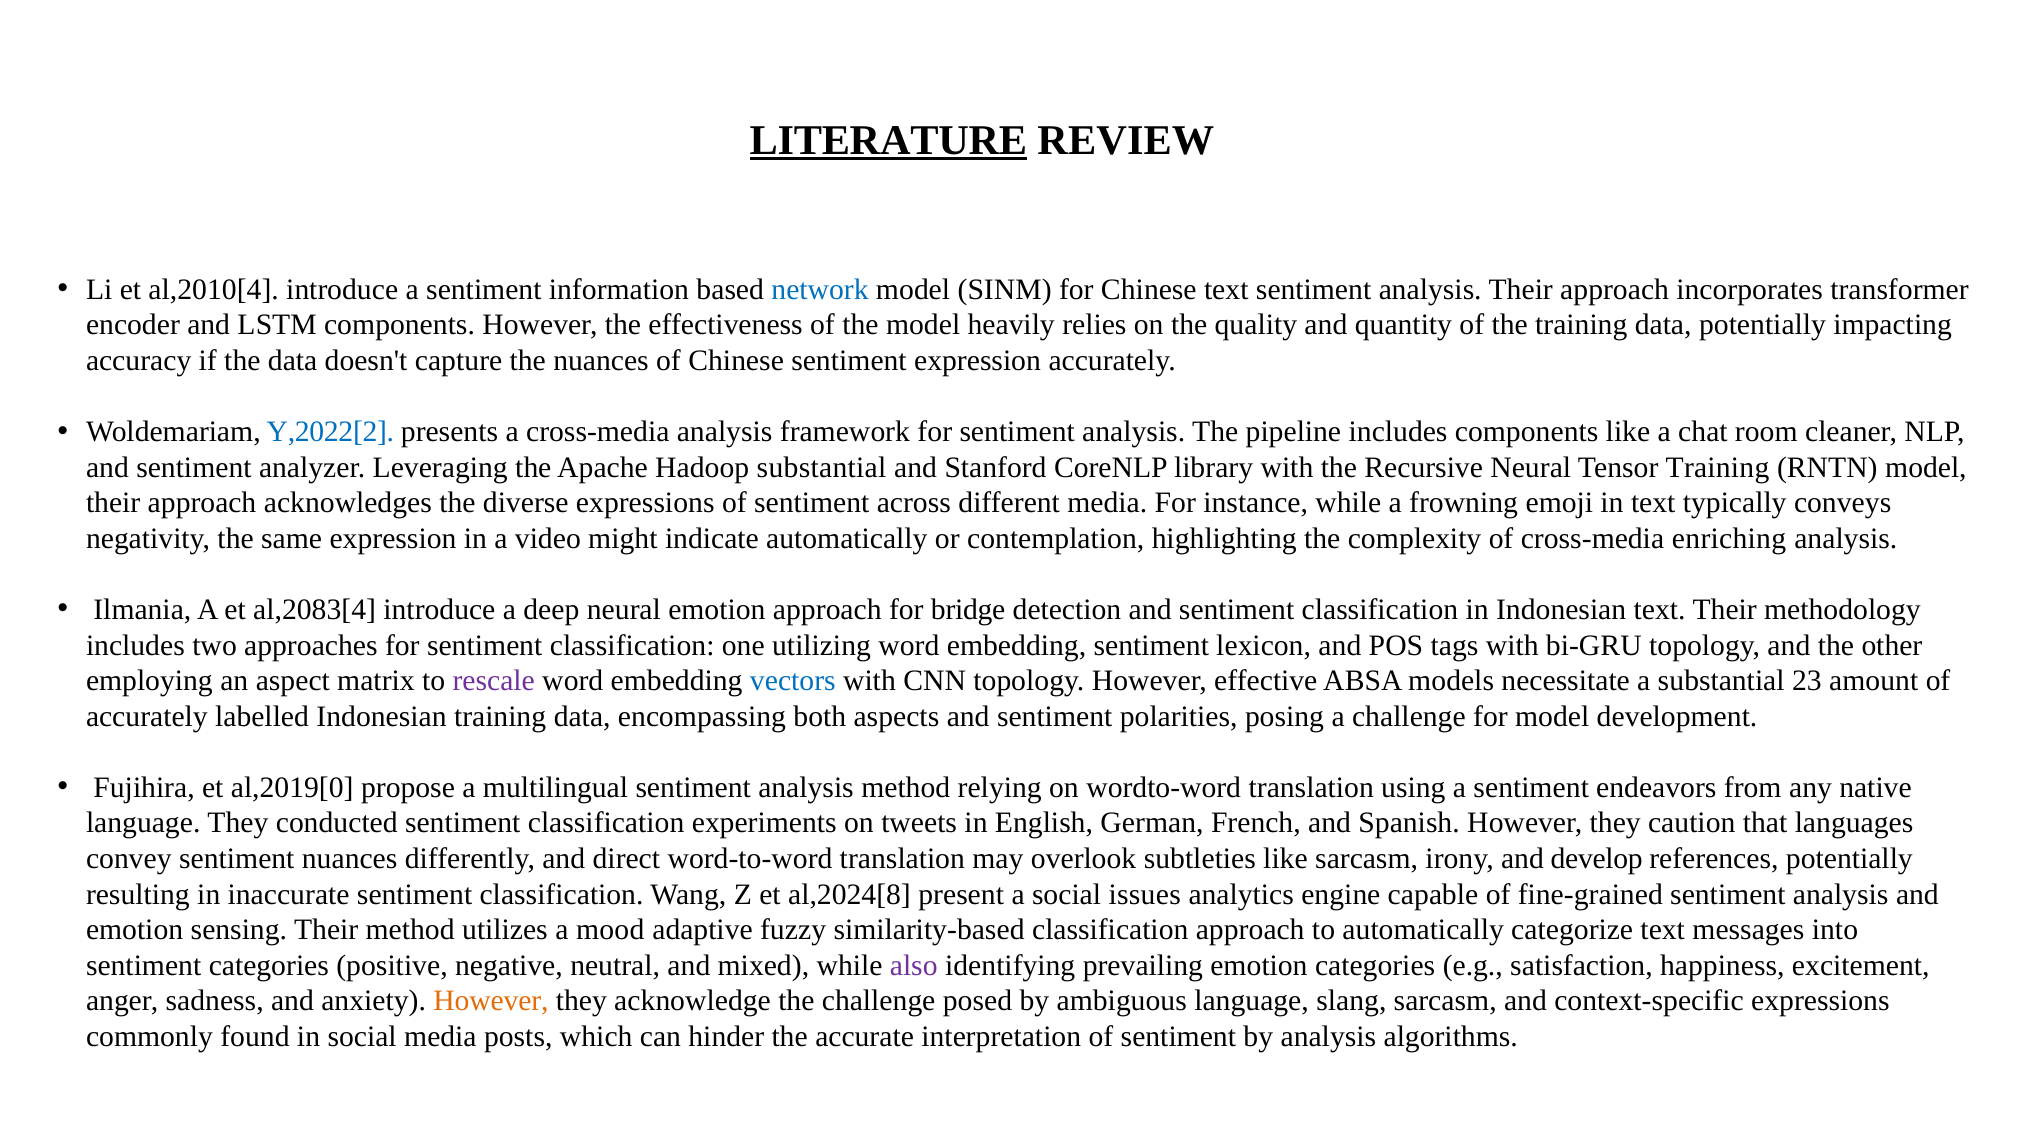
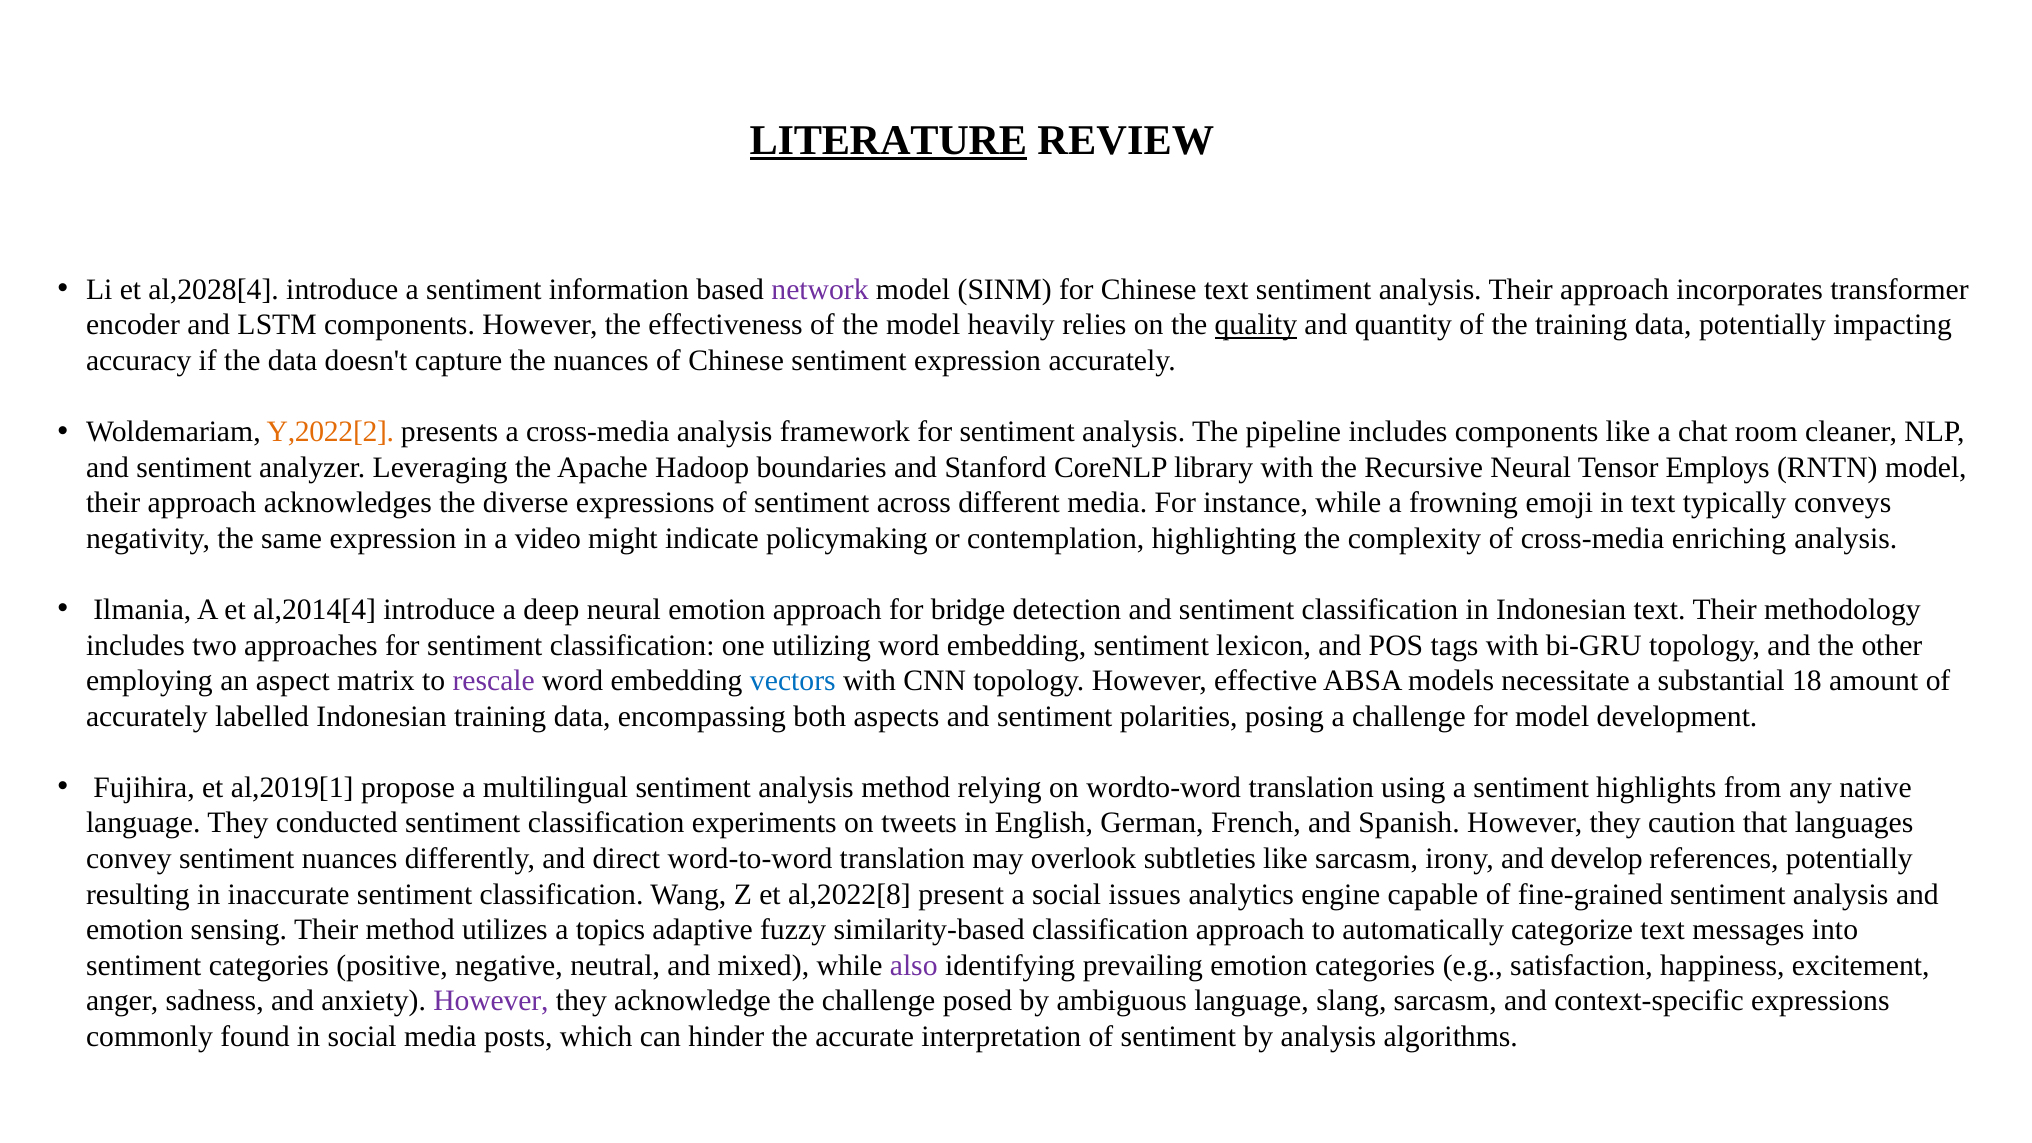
al,2010[4: al,2010[4 -> al,2028[4
network colour: blue -> purple
quality underline: none -> present
Y,2022[2 colour: blue -> orange
Hadoop substantial: substantial -> boundaries
Tensor Training: Training -> Employs
indicate automatically: automatically -> policymaking
al,2083[4: al,2083[4 -> al,2014[4
23: 23 -> 18
al,2019[0: al,2019[0 -> al,2019[1
endeavors: endeavors -> highlights
al,2024[8: al,2024[8 -> al,2022[8
mood: mood -> topics
However at (491, 1001) colour: orange -> purple
